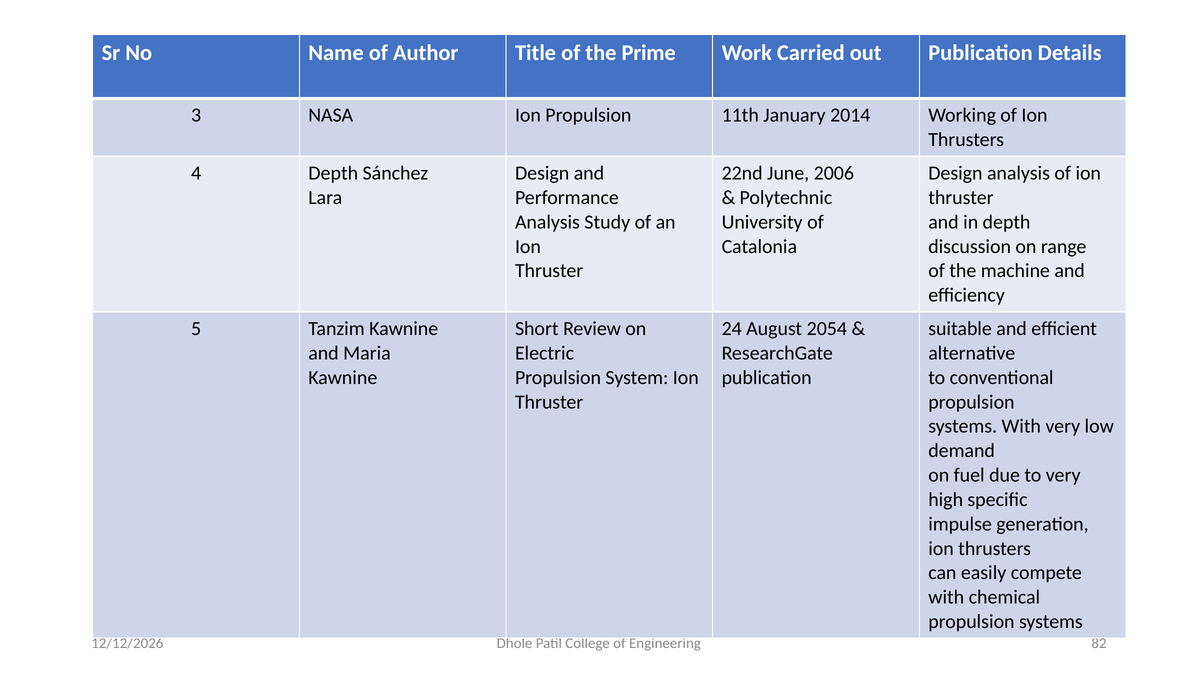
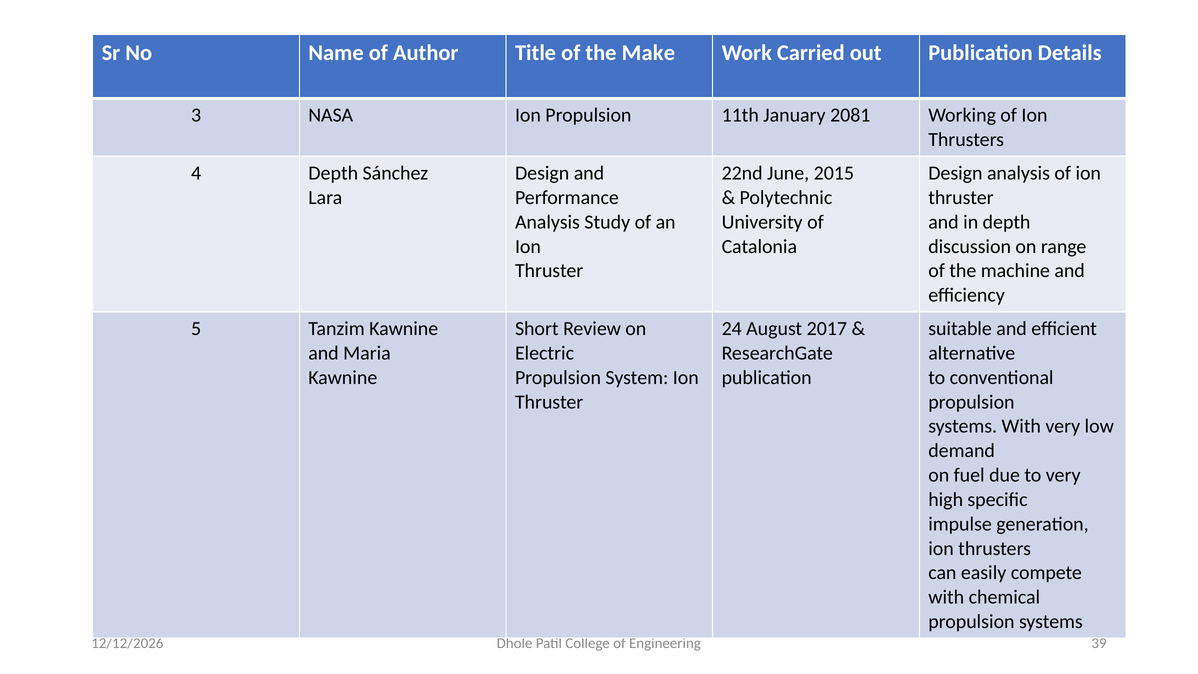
Prime: Prime -> Make
2014: 2014 -> 2081
2006: 2006 -> 2015
2054: 2054 -> 2017
82: 82 -> 39
